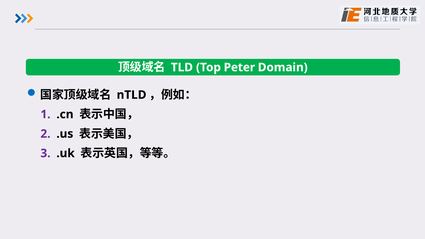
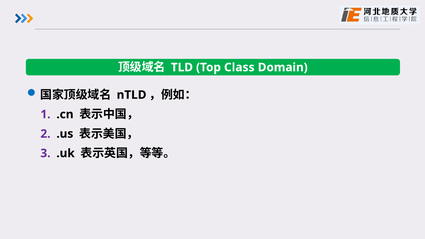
Peter: Peter -> Class
